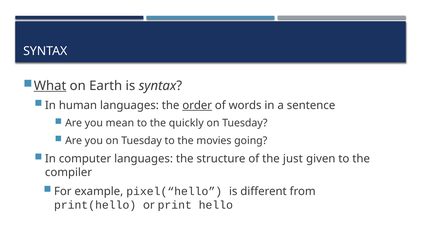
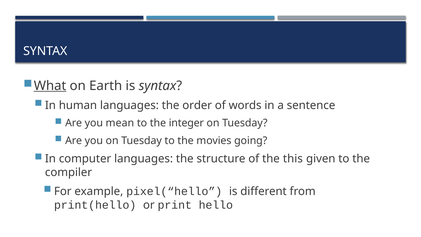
order underline: present -> none
quickly: quickly -> integer
just: just -> this
